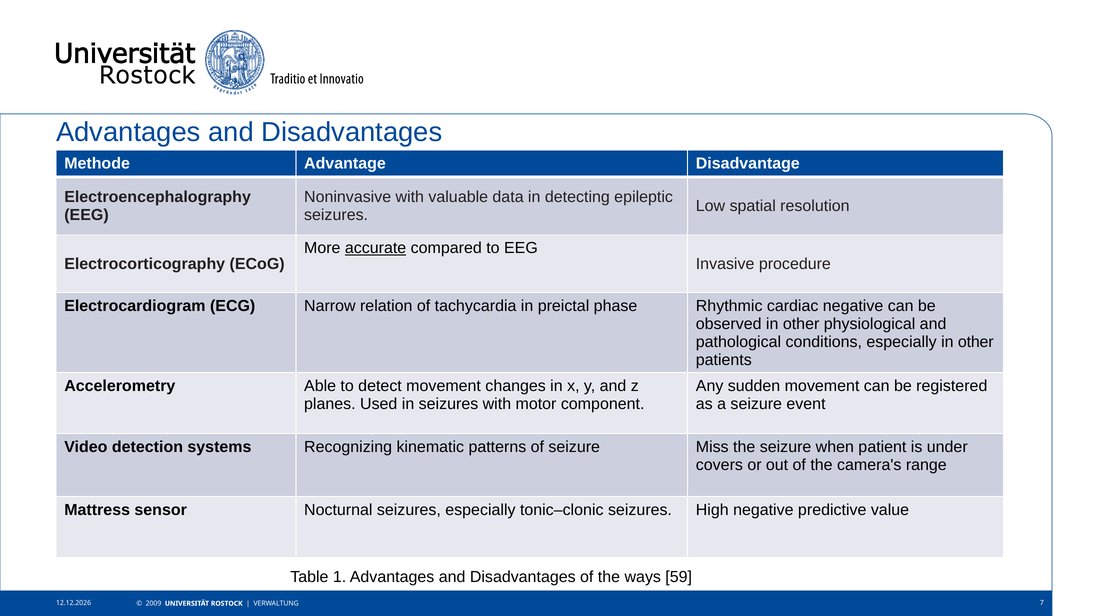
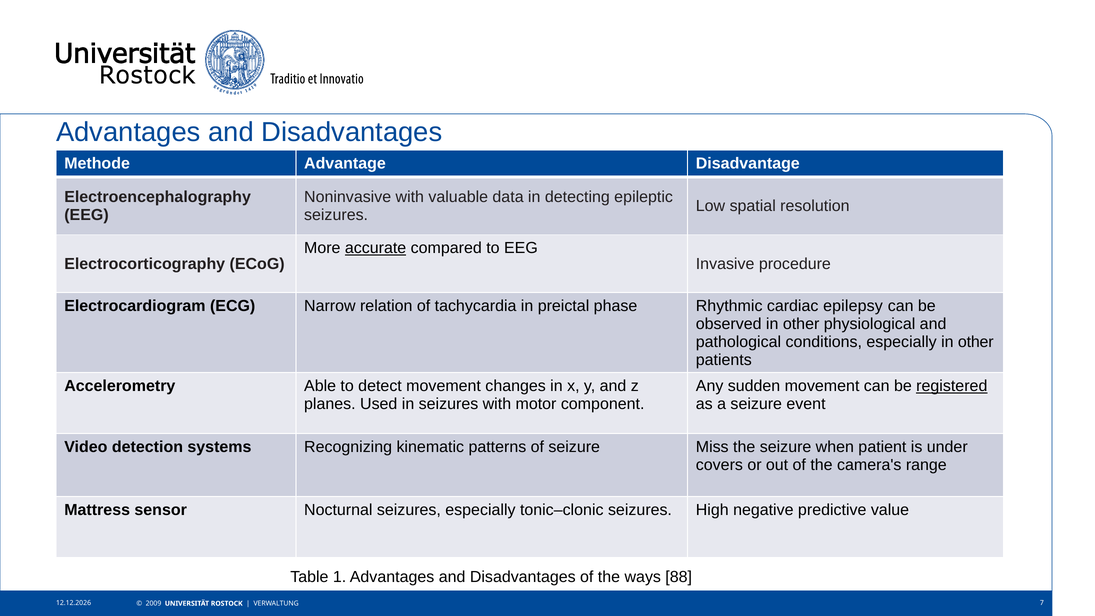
cardiac negative: negative -> epilepsy
registered underline: none -> present
59: 59 -> 88
